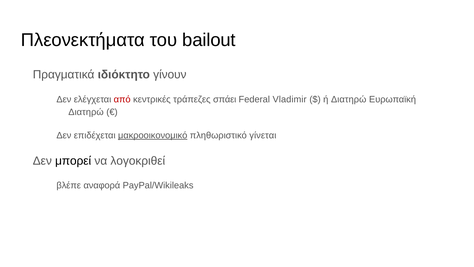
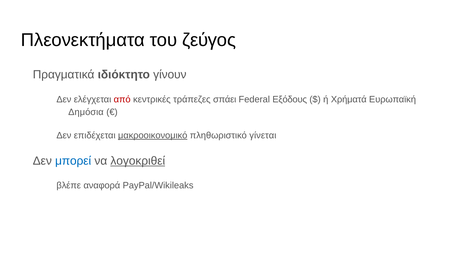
bailout: bailout -> ζεύγος
Vladimir: Vladimir -> Εξόδους
ή Διατηρώ: Διατηρώ -> Χρήματά
Διατηρώ at (86, 112): Διατηρώ -> Δημόσια
μπορεί colour: black -> blue
λογοκριθεί underline: none -> present
